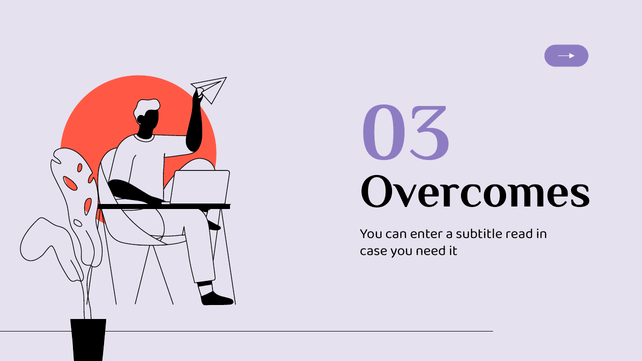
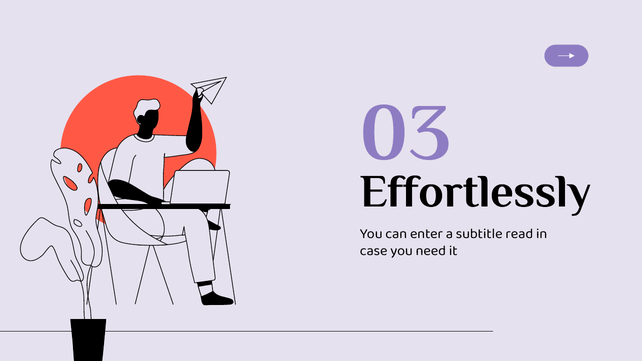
Overcomes: Overcomes -> Effortlessly
